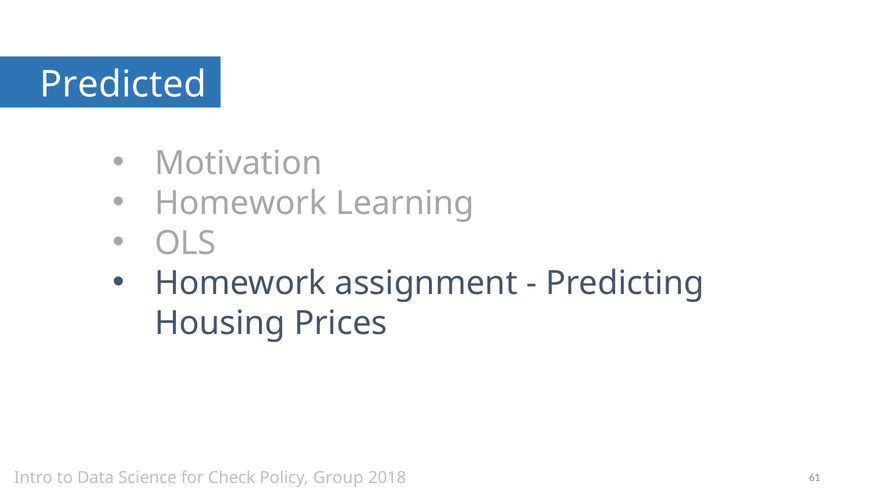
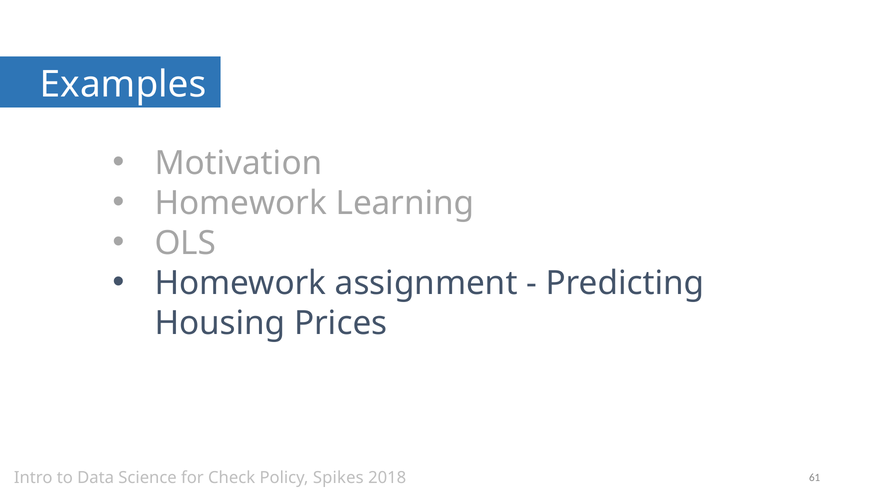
Predicted: Predicted -> Examples
Group: Group -> Spikes
